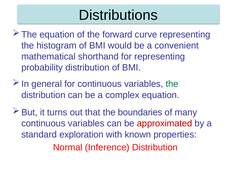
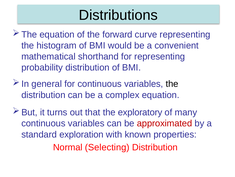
the at (172, 84) colour: green -> black
boundaries: boundaries -> exploratory
Inference: Inference -> Selecting
